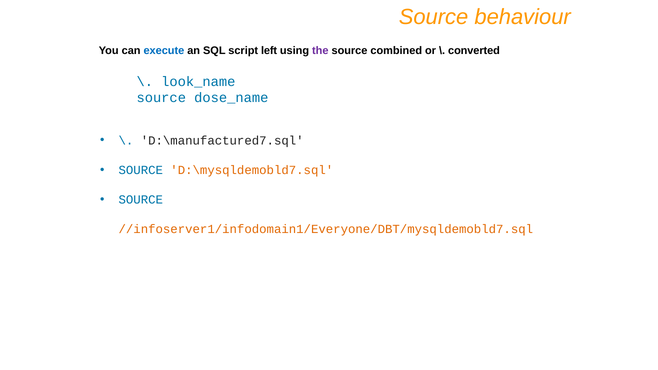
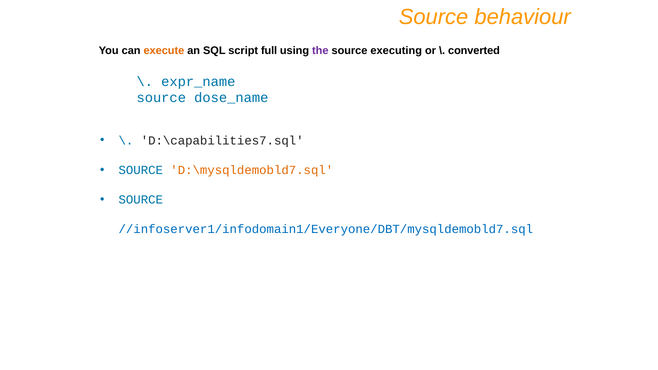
execute colour: blue -> orange
left: left -> full
combined: combined -> executing
look_name: look_name -> expr_name
D:\manufactured7.sql: D:\manufactured7.sql -> D:\capabilities7.sql
//infoserver1/infodomain1/Everyone/DBT/mysqldemobld7.sql colour: orange -> blue
